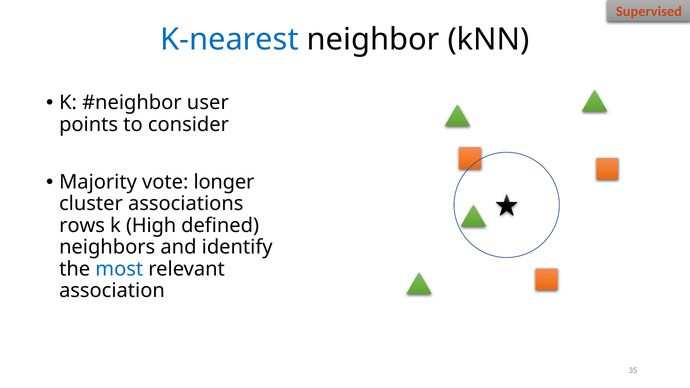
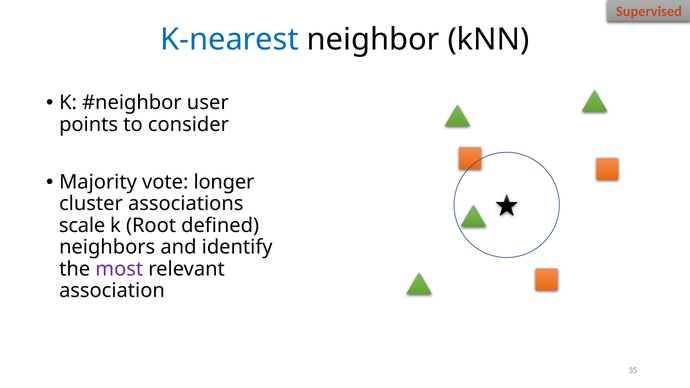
rows: rows -> scale
High: High -> Root
most colour: blue -> purple
